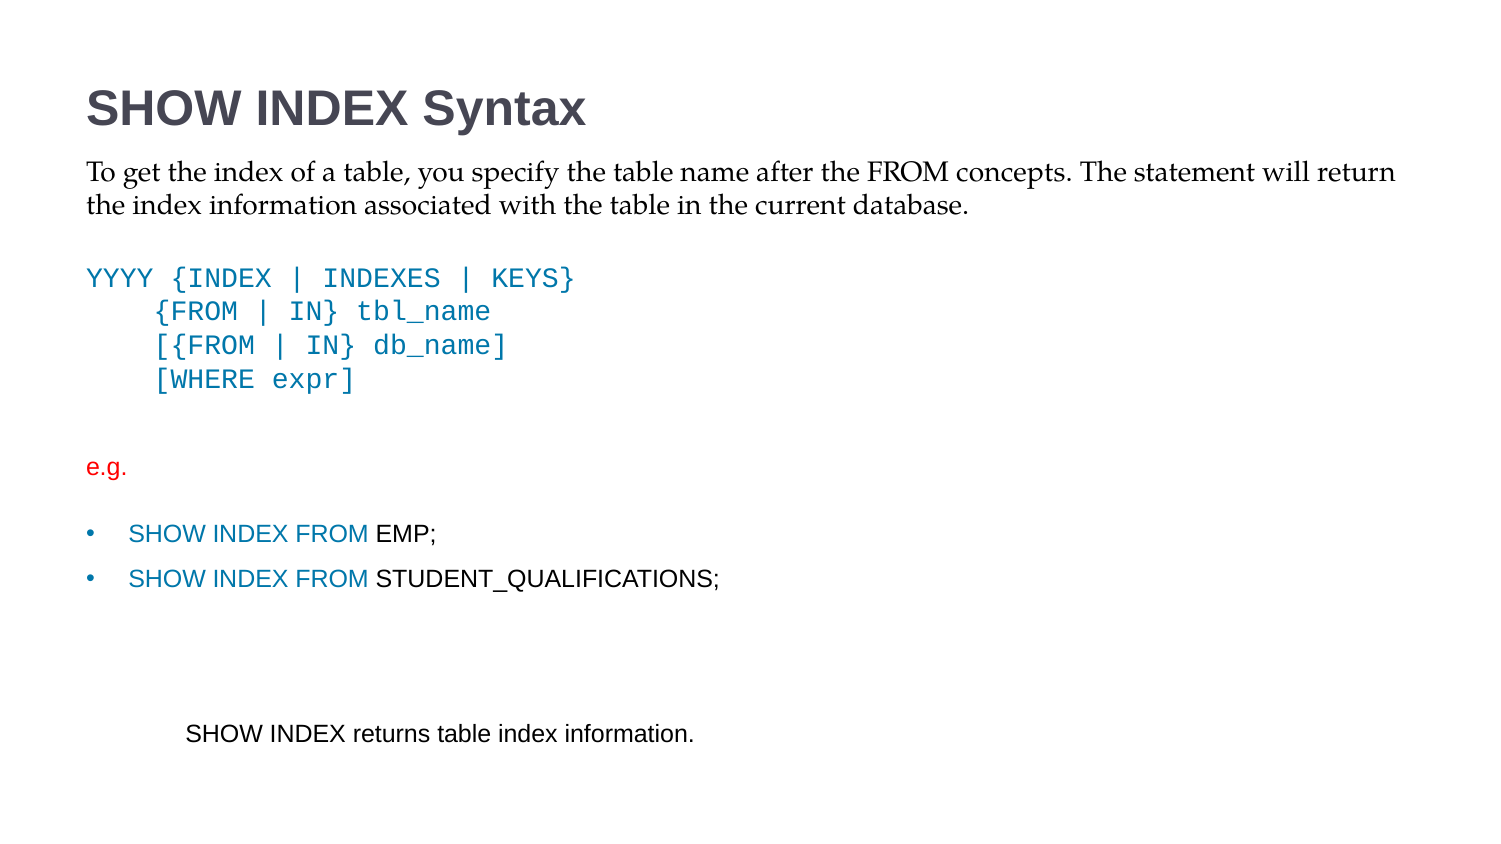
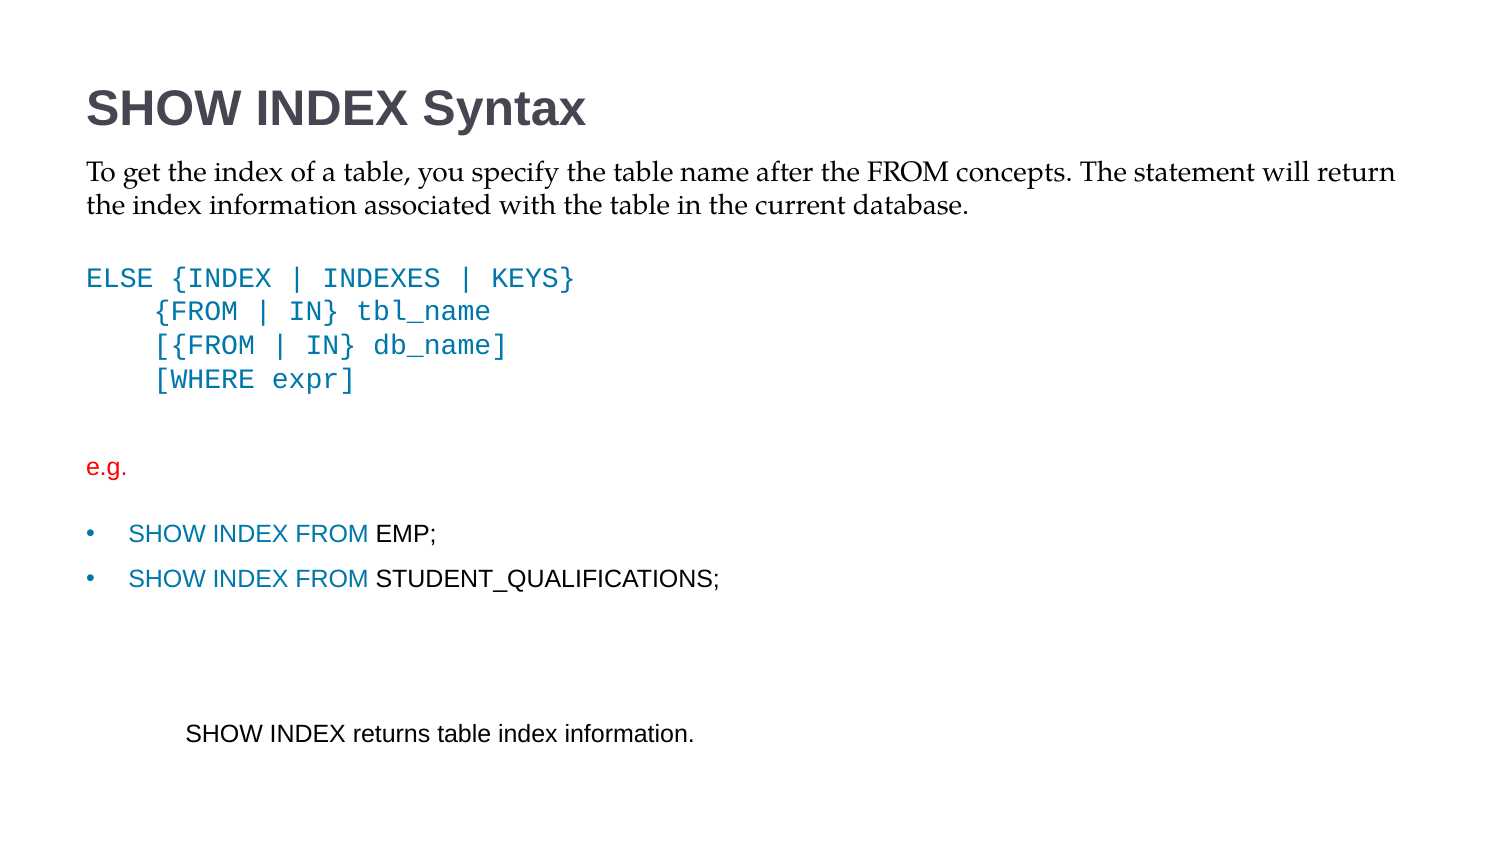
YYYY: YYYY -> ELSE
